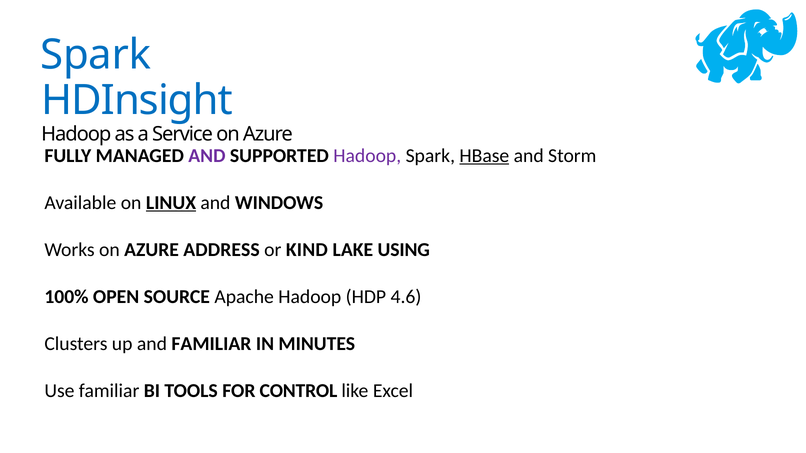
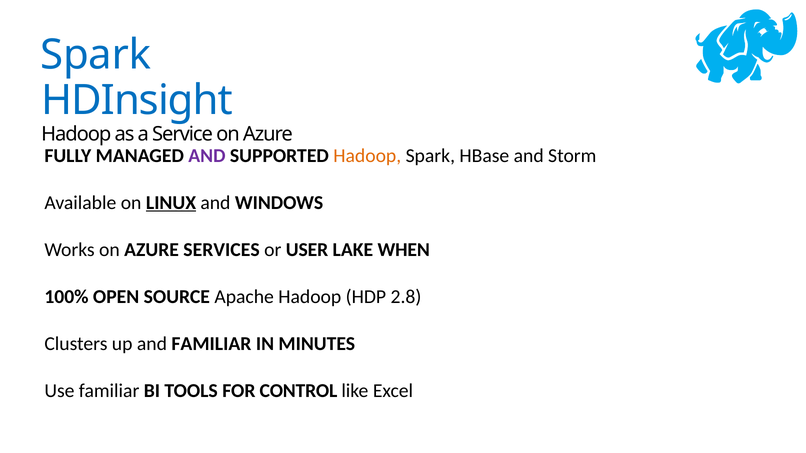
Hadoop at (367, 156) colour: purple -> orange
HBase underline: present -> none
ADDRESS: ADDRESS -> SERVICES
KIND: KIND -> USER
USING: USING -> WHEN
4.6: 4.6 -> 2.8
